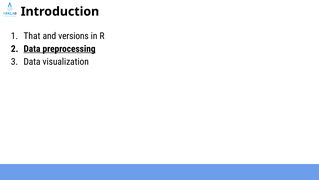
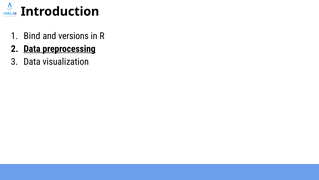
That: That -> Bind
